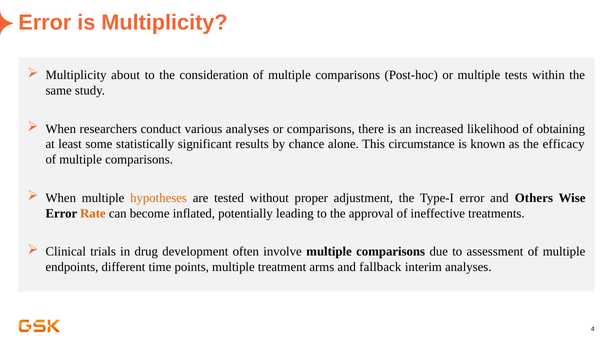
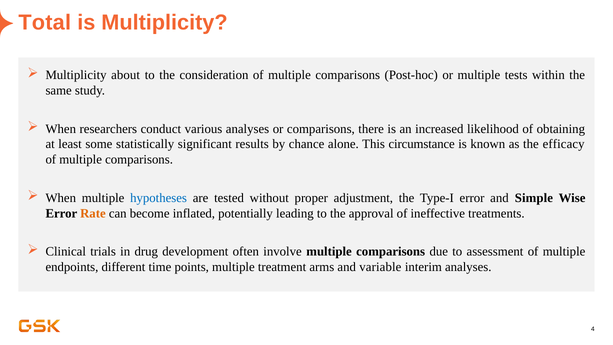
Error at (45, 22): Error -> Total
hypotheses colour: orange -> blue
Others: Others -> Simple
fallback: fallback -> variable
